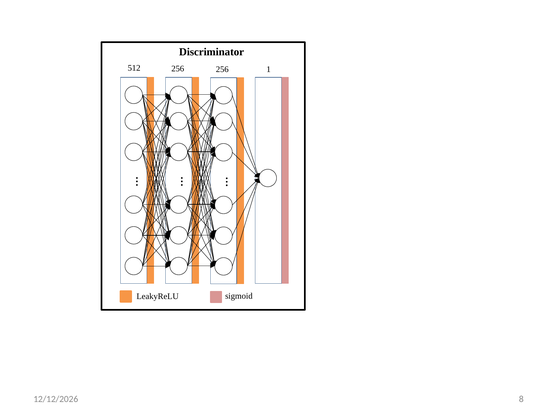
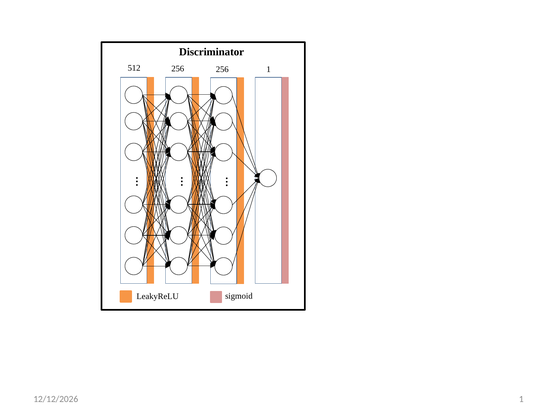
8 at (521, 399): 8 -> 1
